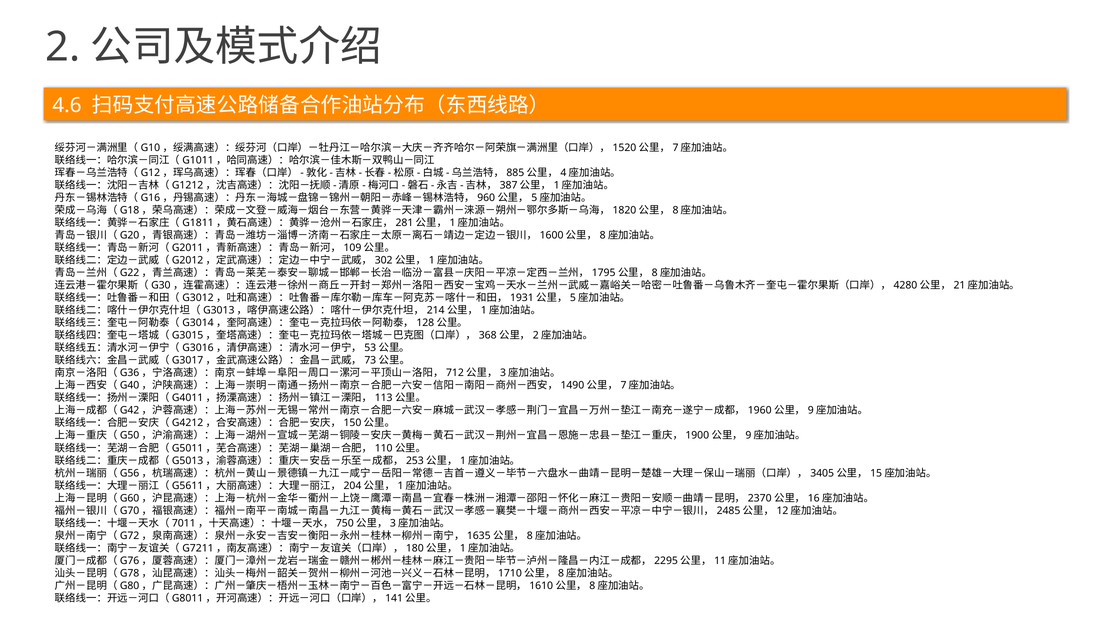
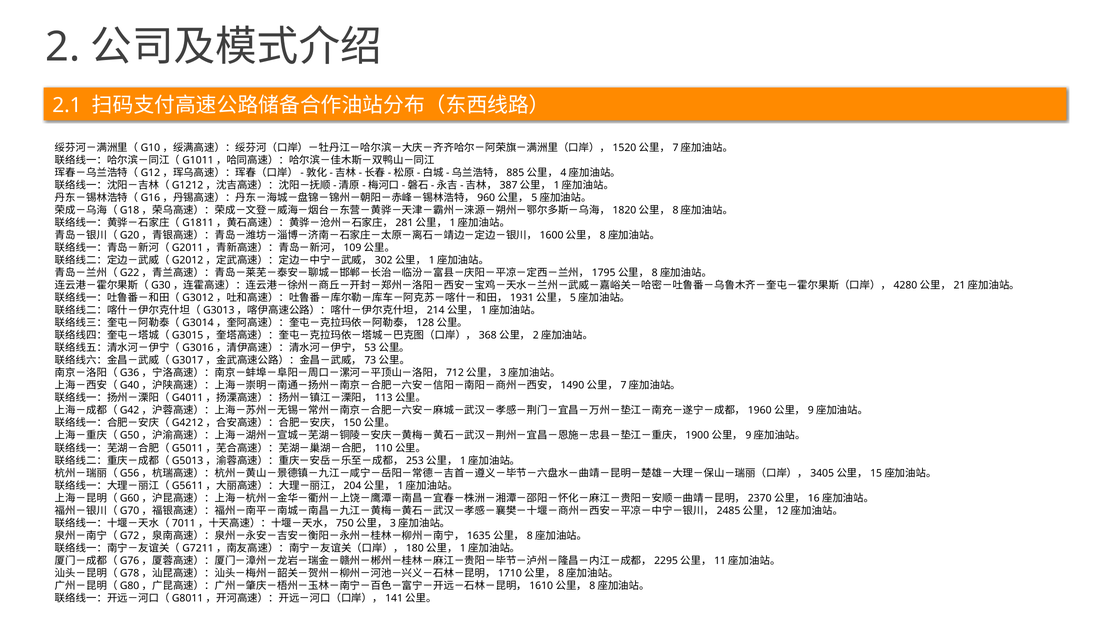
4.6: 4.6 -> 2.1
